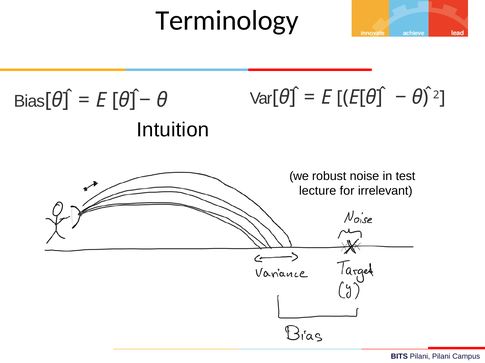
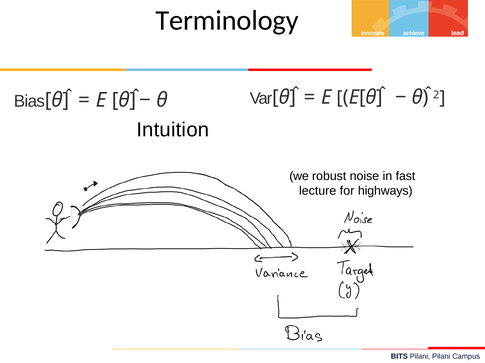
test: test -> fast
irrelevant: irrelevant -> highways
